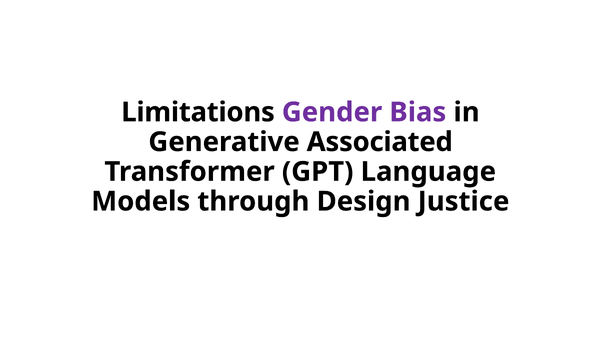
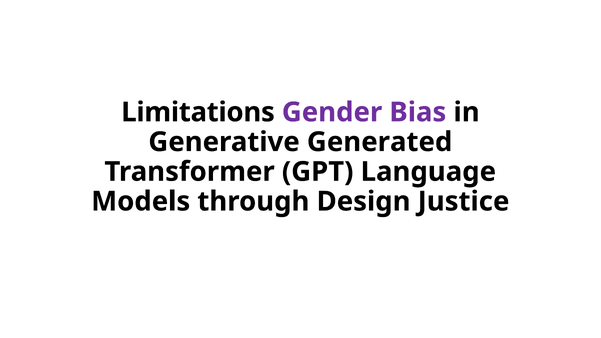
Associated: Associated -> Generated
